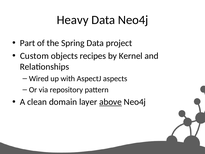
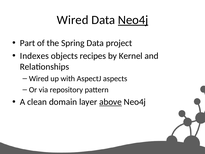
Heavy at (73, 20): Heavy -> Wired
Neo4j at (133, 20) underline: none -> present
Custom: Custom -> Indexes
